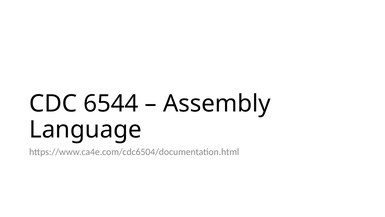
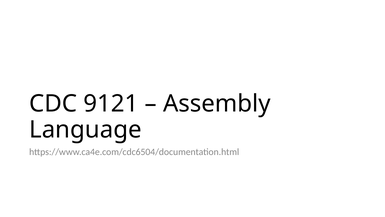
6544: 6544 -> 9121
